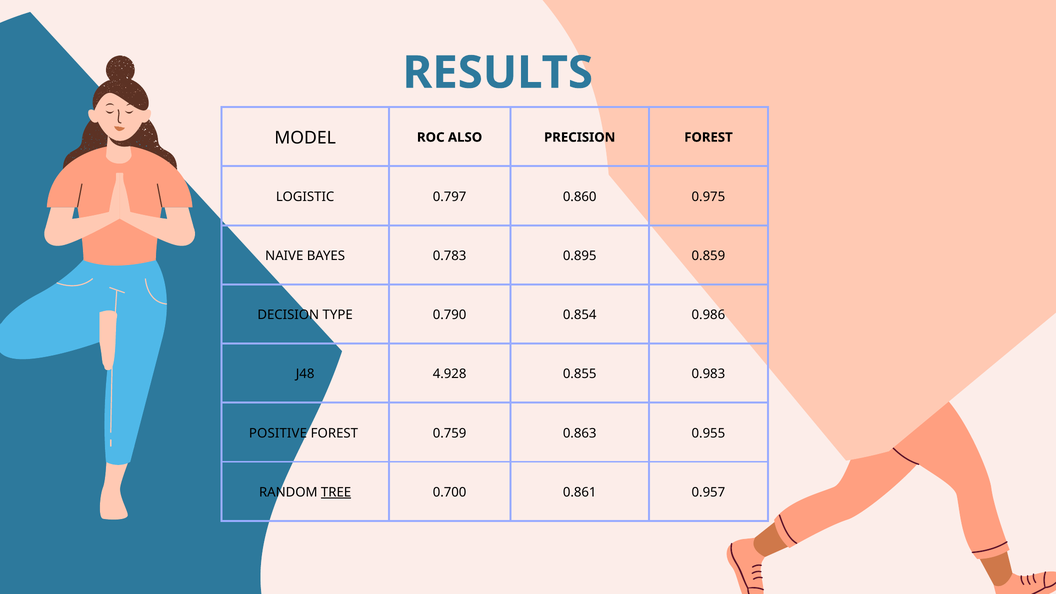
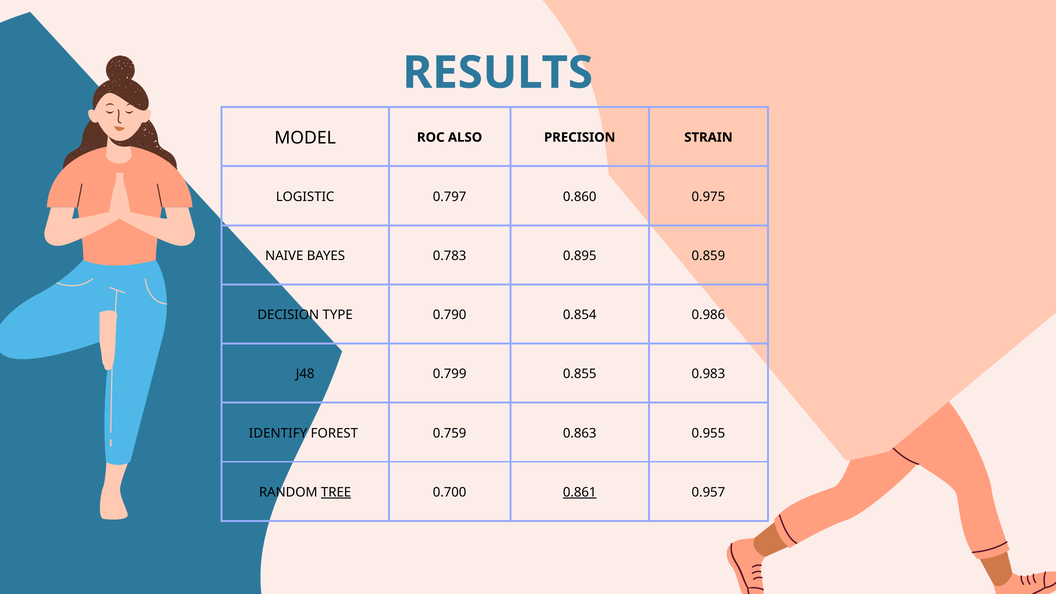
PRECISION FOREST: FOREST -> STRAIN
4.928: 4.928 -> 0.799
POSITIVE: POSITIVE -> IDENTIFY
0.861 underline: none -> present
